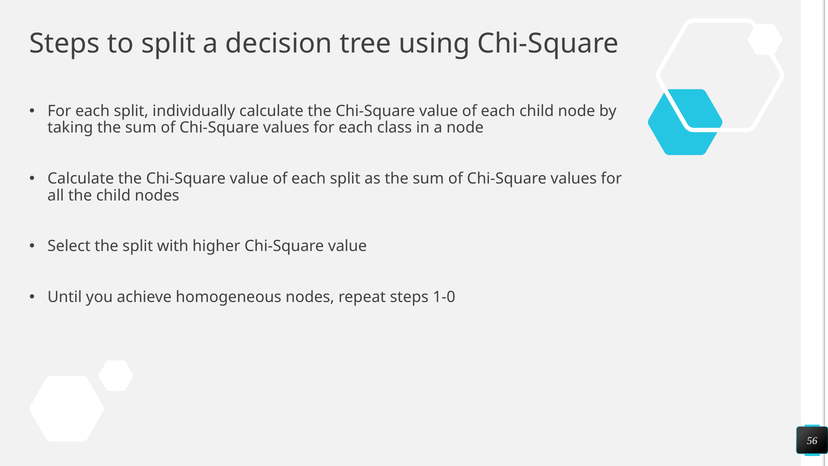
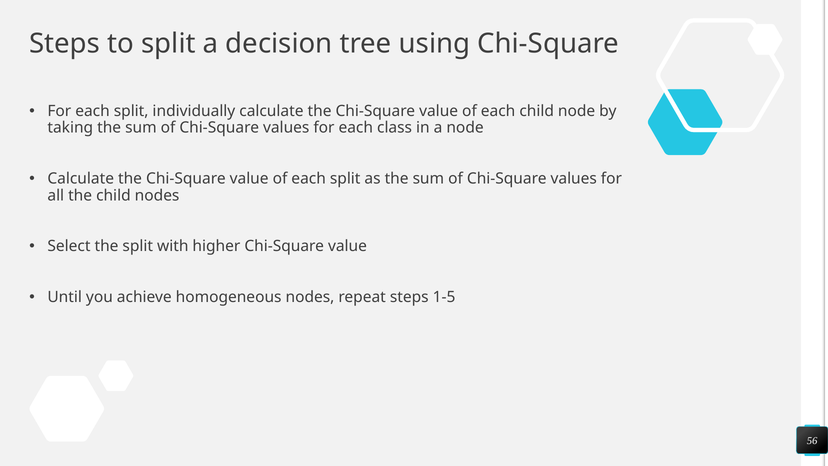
1-0: 1-0 -> 1-5
